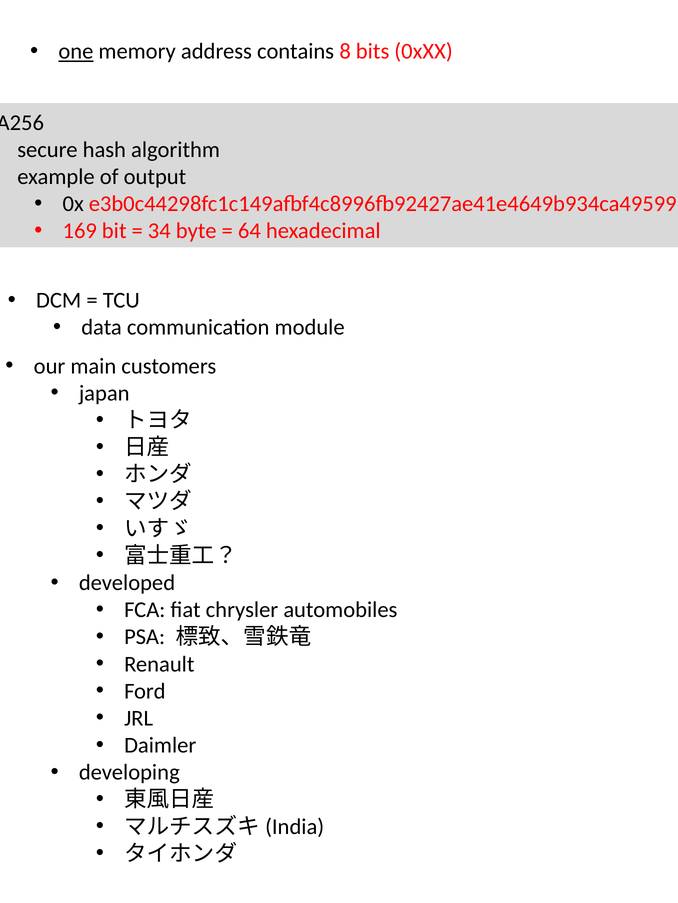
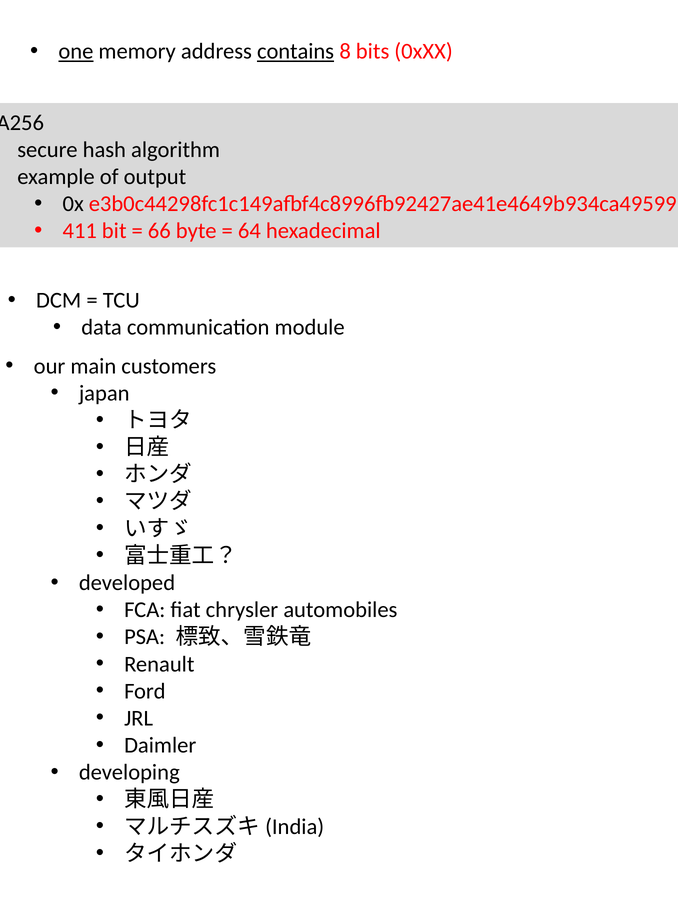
contains underline: none -> present
169: 169 -> 411
34: 34 -> 66
